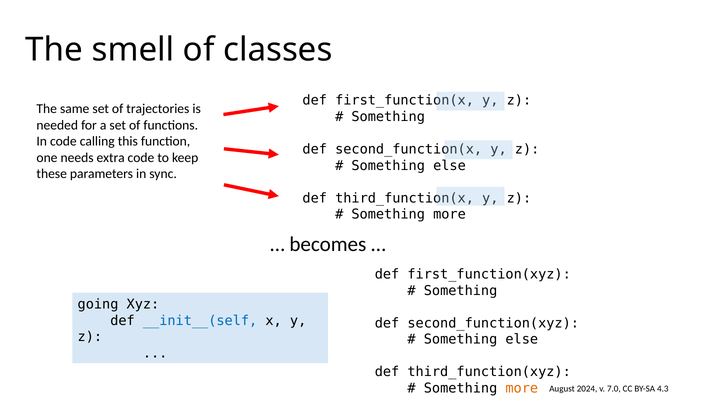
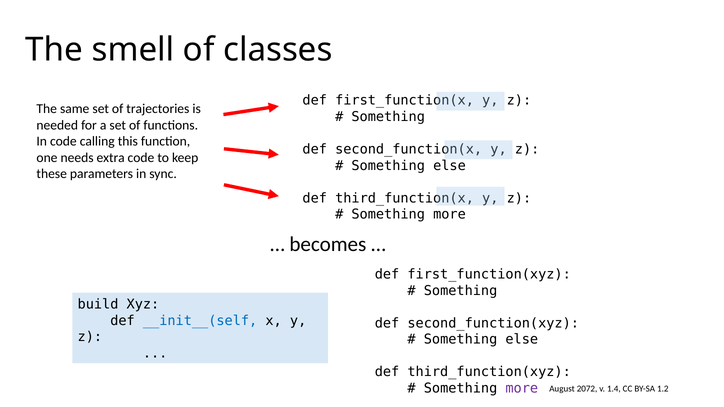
going: going -> build
more at (522, 388) colour: orange -> purple
2024: 2024 -> 2072
7.0: 7.0 -> 1.4
4.3: 4.3 -> 1.2
